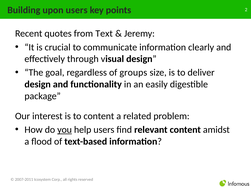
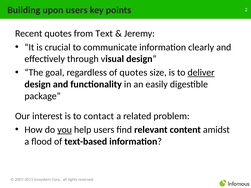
of groups: groups -> quotes
deliver underline: none -> present
to content: content -> contact
